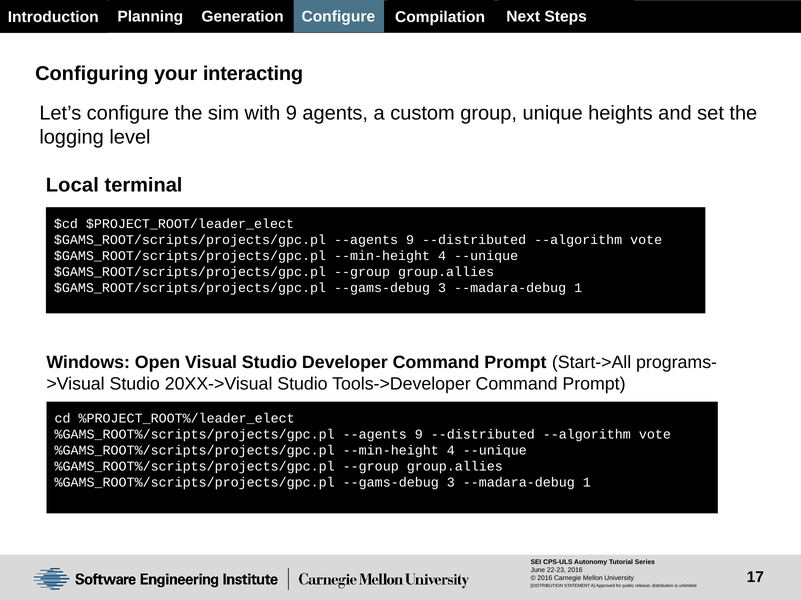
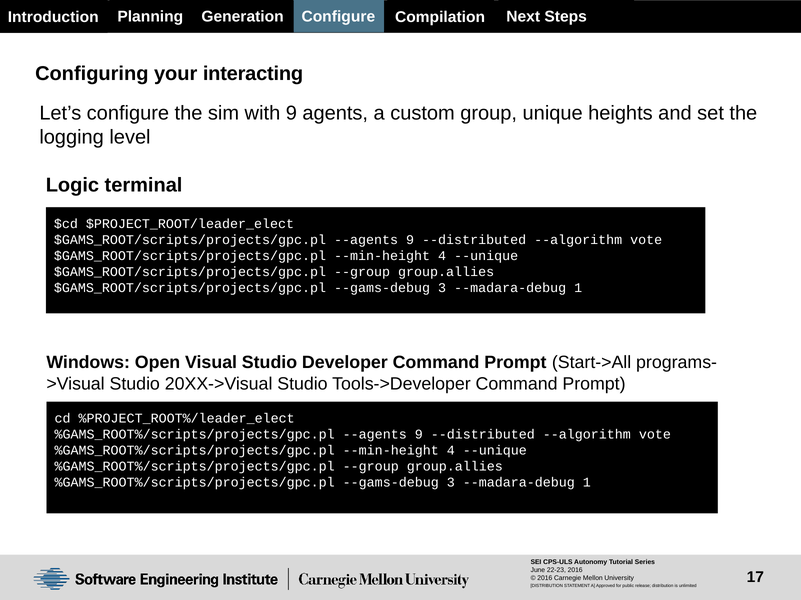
Local: Local -> Logic
